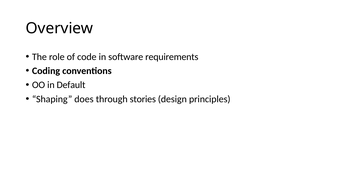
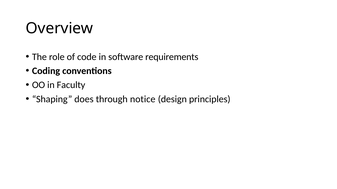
Default: Default -> Faculty
stories: stories -> notice
